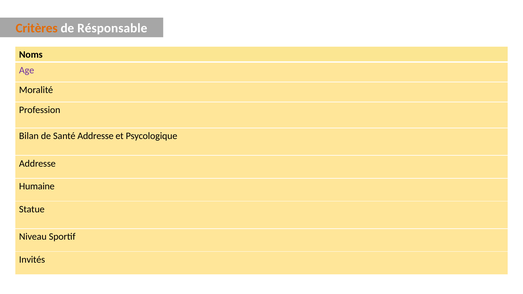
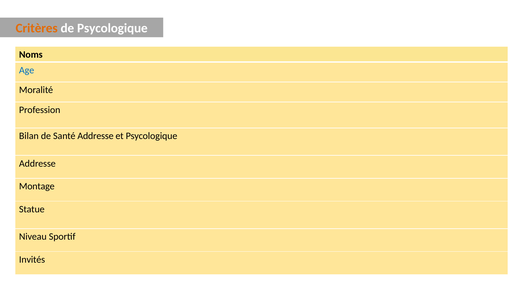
de Résponsable: Résponsable -> Psycologique
Age colour: purple -> blue
Humaine: Humaine -> Montage
